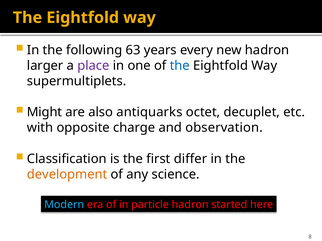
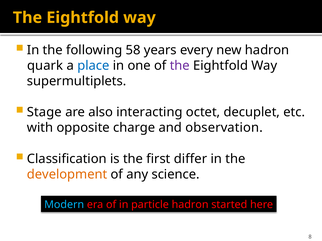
63: 63 -> 58
larger: larger -> quark
place colour: purple -> blue
the at (180, 66) colour: blue -> purple
Might: Might -> Stage
antiquarks: antiquarks -> interacting
